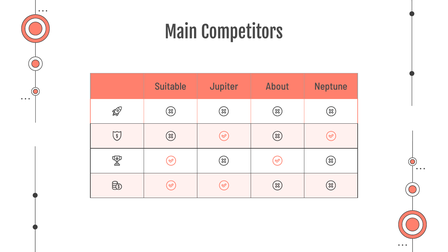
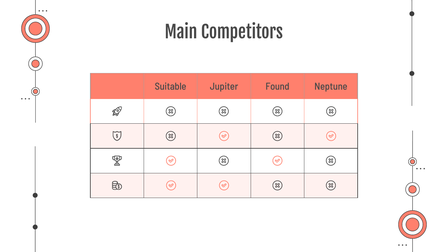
About: About -> Found
